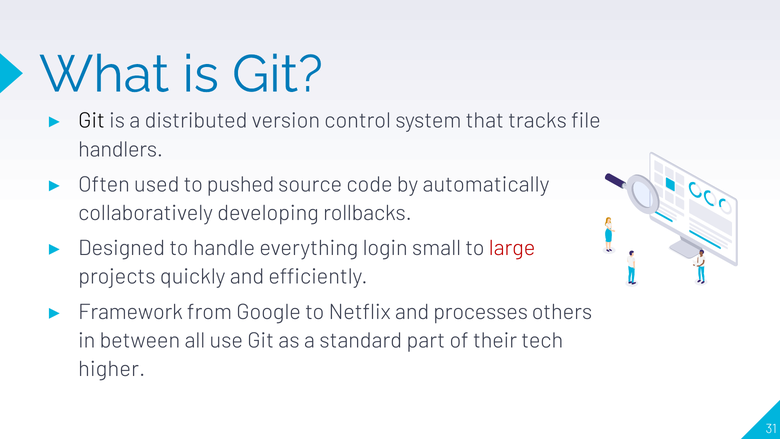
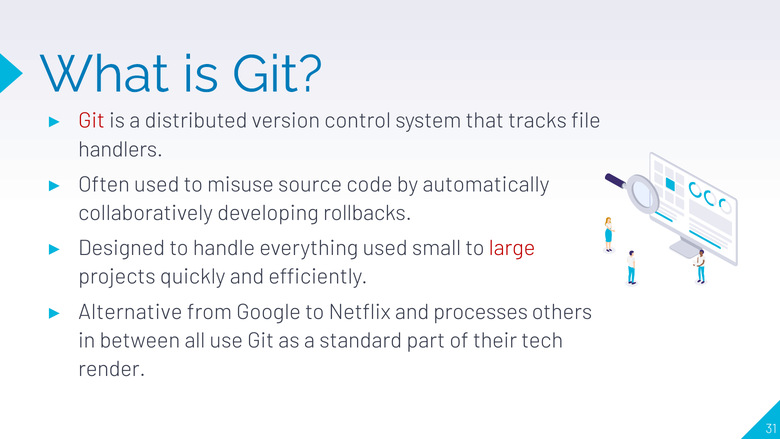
Git at (92, 121) colour: black -> red
pushed: pushed -> misuse
everything login: login -> used
Framework: Framework -> Alternative
higher: higher -> render
